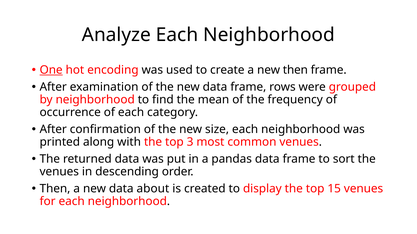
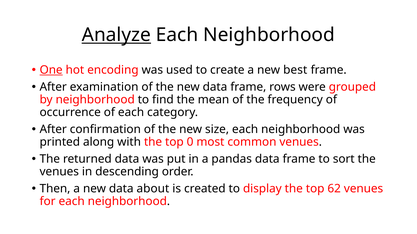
Analyze underline: none -> present
new then: then -> best
3: 3 -> 0
15: 15 -> 62
